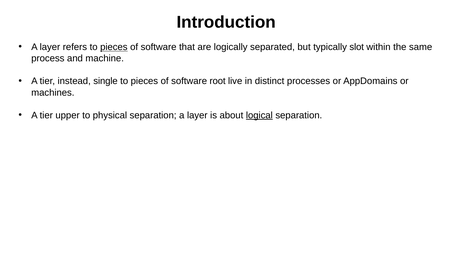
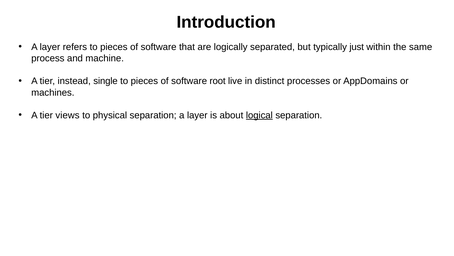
pieces at (114, 47) underline: present -> none
slot: slot -> just
upper: upper -> views
